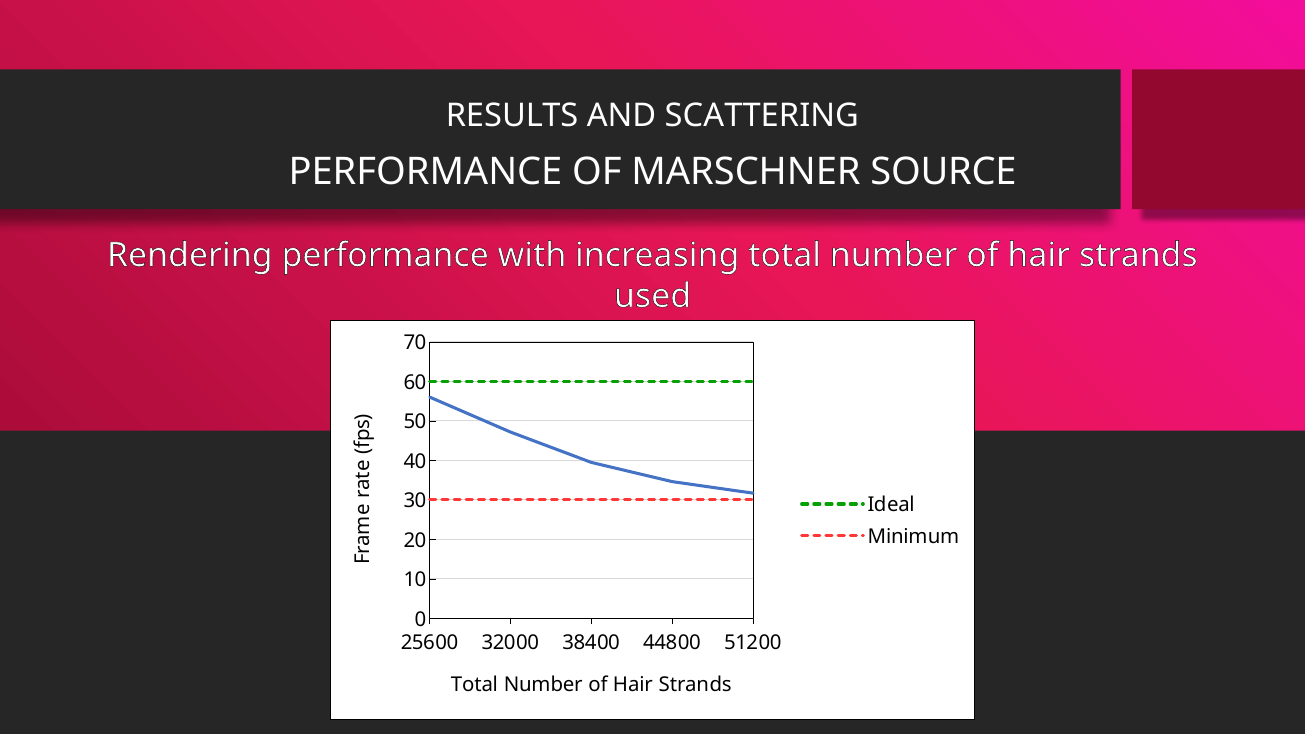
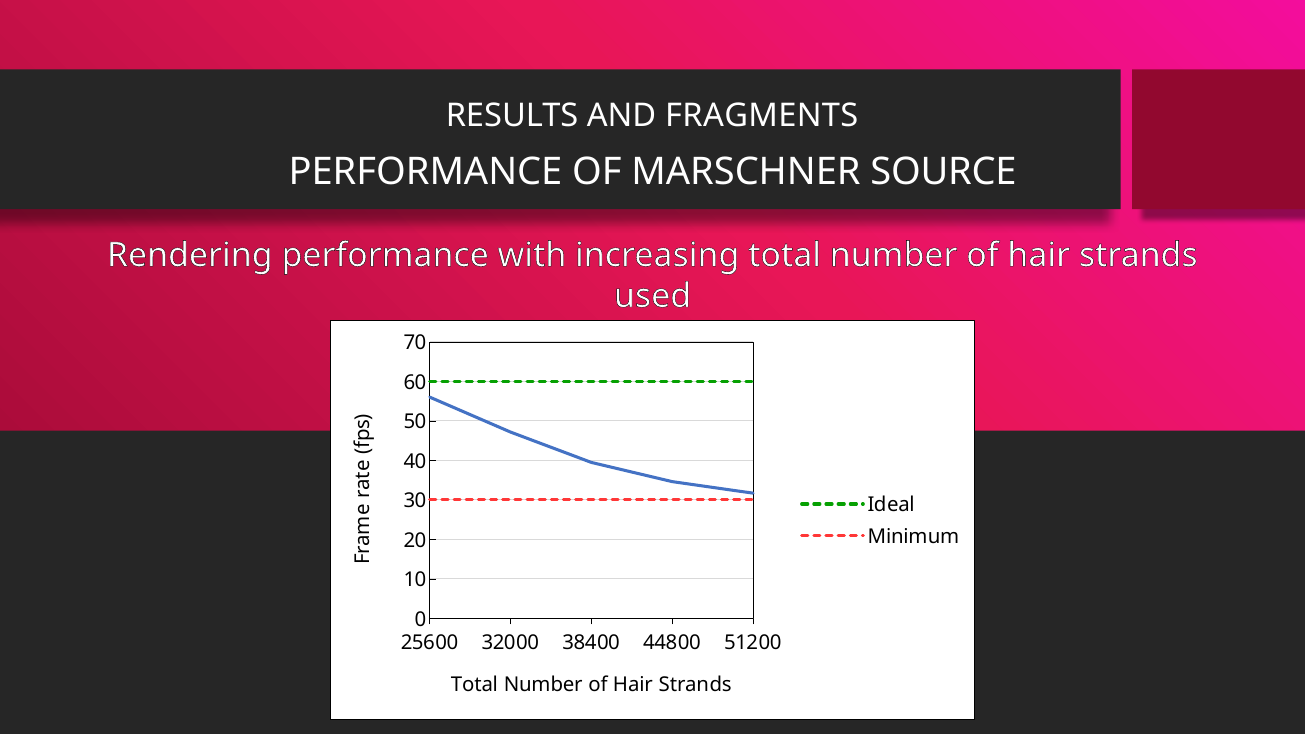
SCATTERING: SCATTERING -> FRAGMENTS
